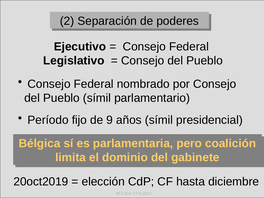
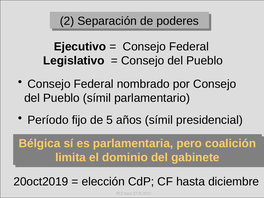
9: 9 -> 5
